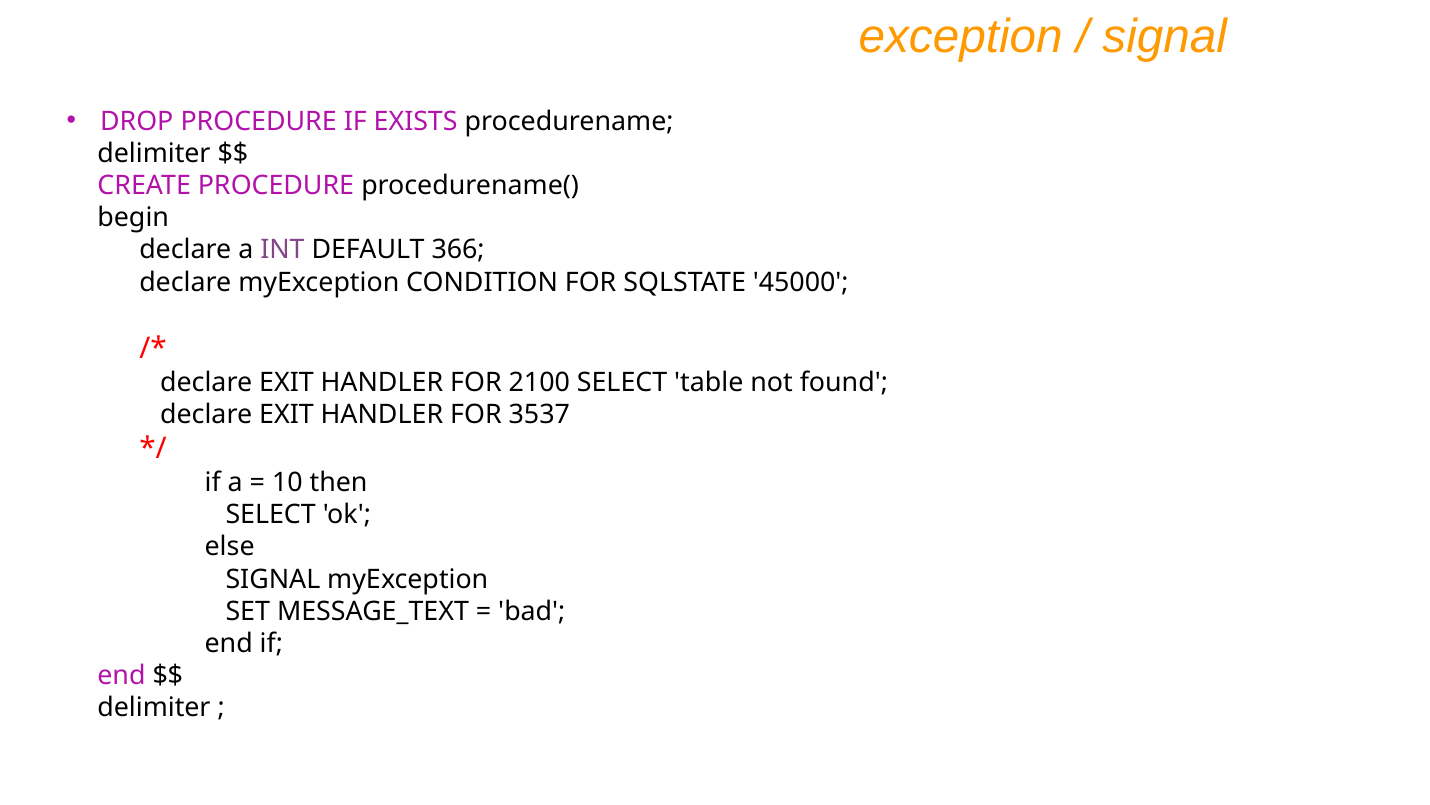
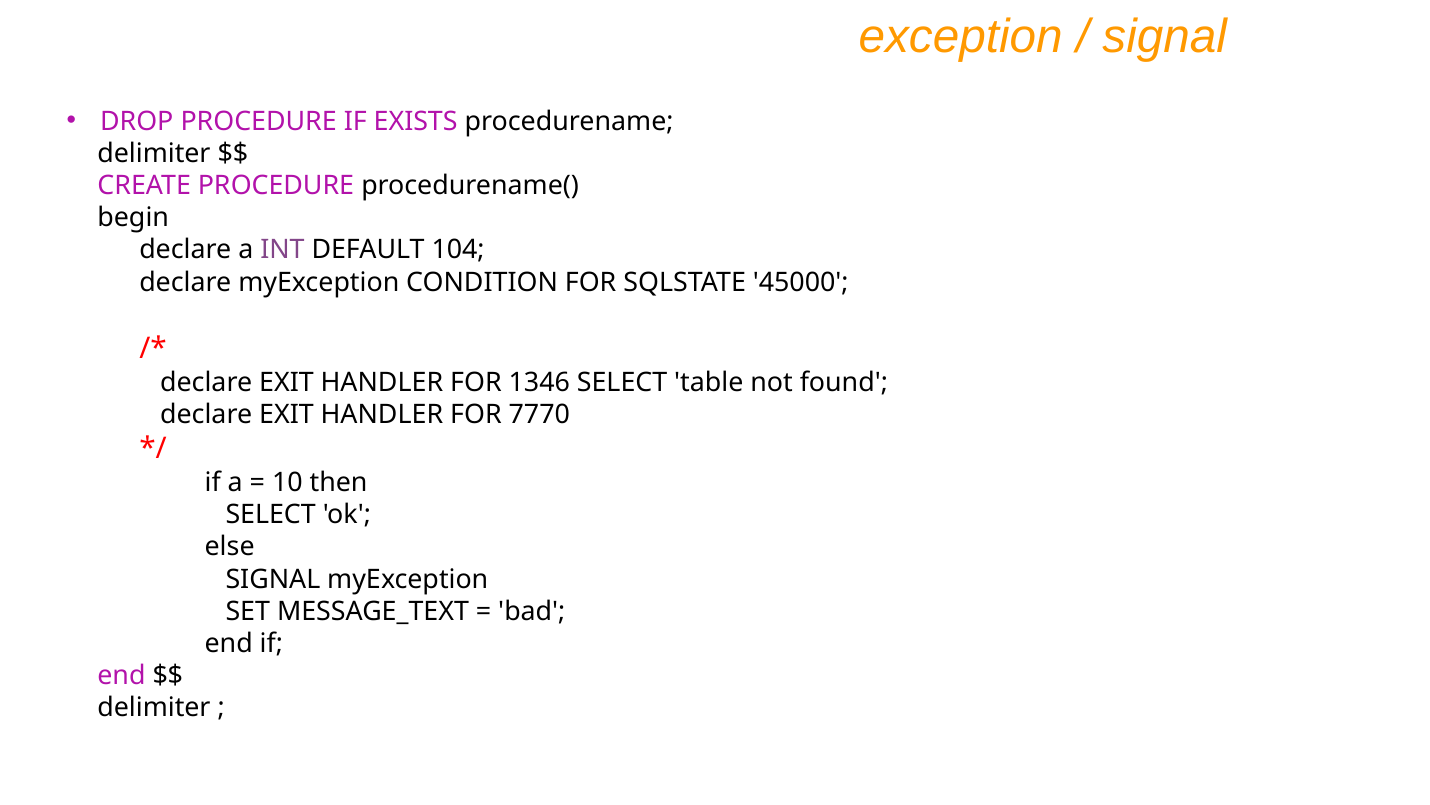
366: 366 -> 104
2100: 2100 -> 1346
3537: 3537 -> 7770
